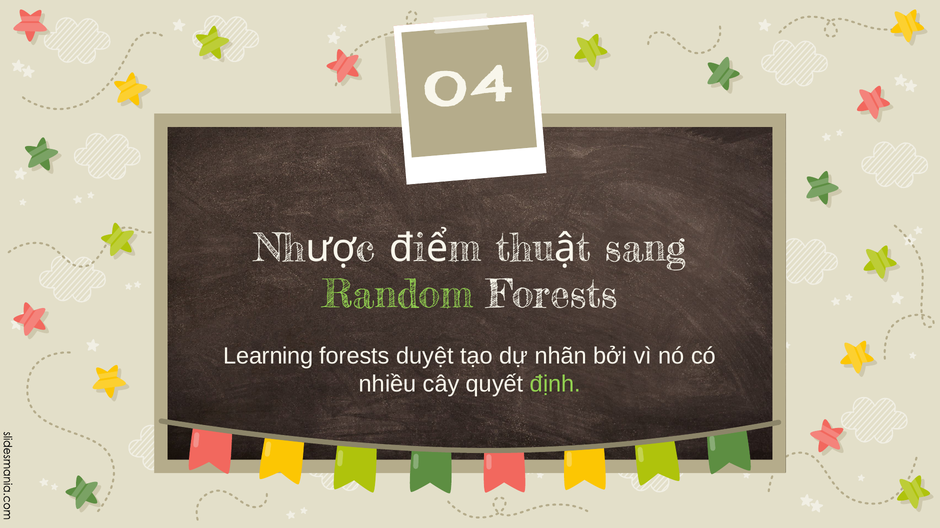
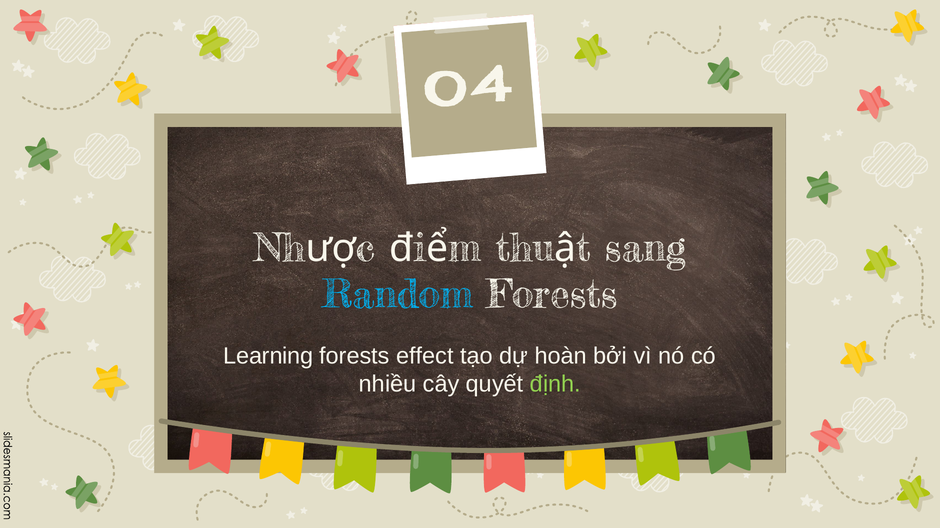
Random colour: light green -> light blue
duyệt: duyệt -> effect
nhãn: nhãn -> hoàn
